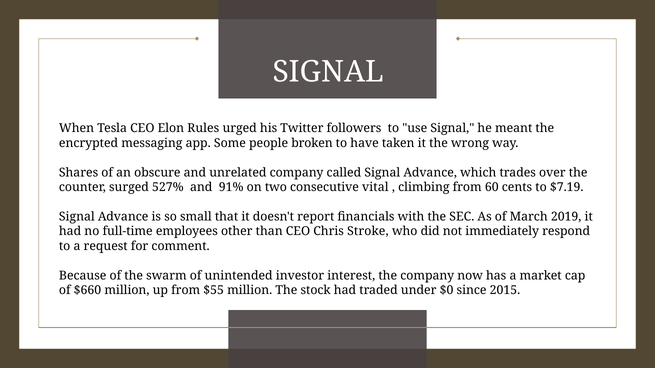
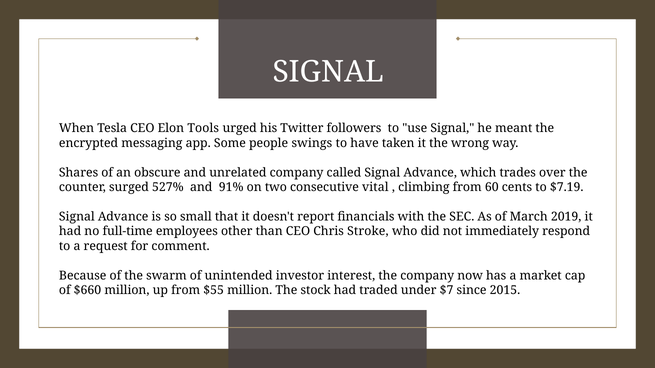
Rules: Rules -> Tools
broken: broken -> swings
$0: $0 -> $7
